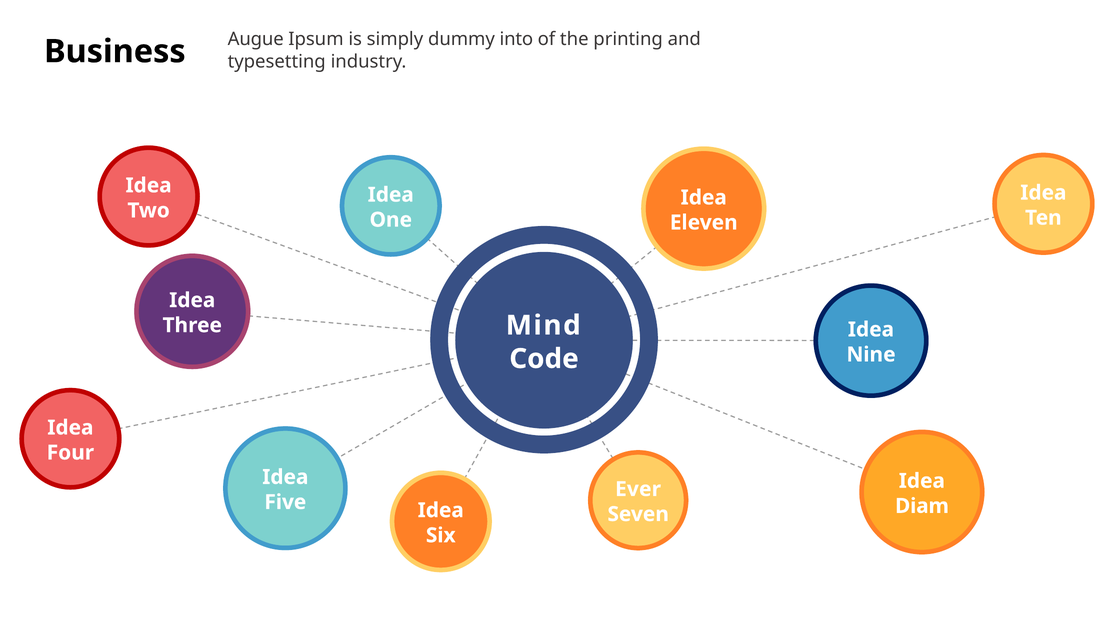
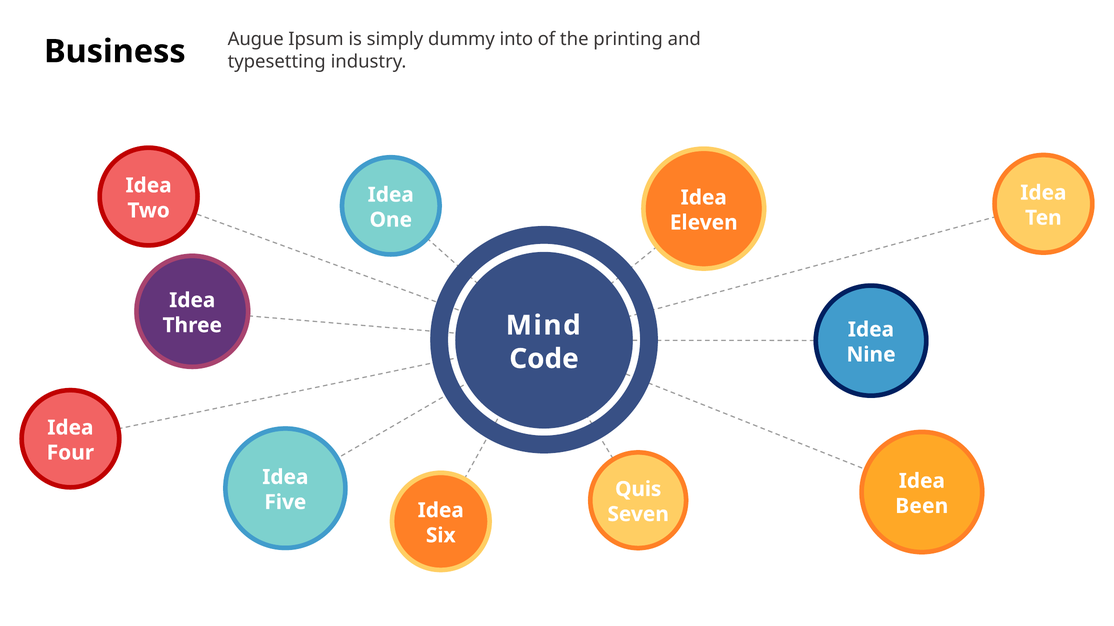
Ever: Ever -> Quis
Diam: Diam -> Been
